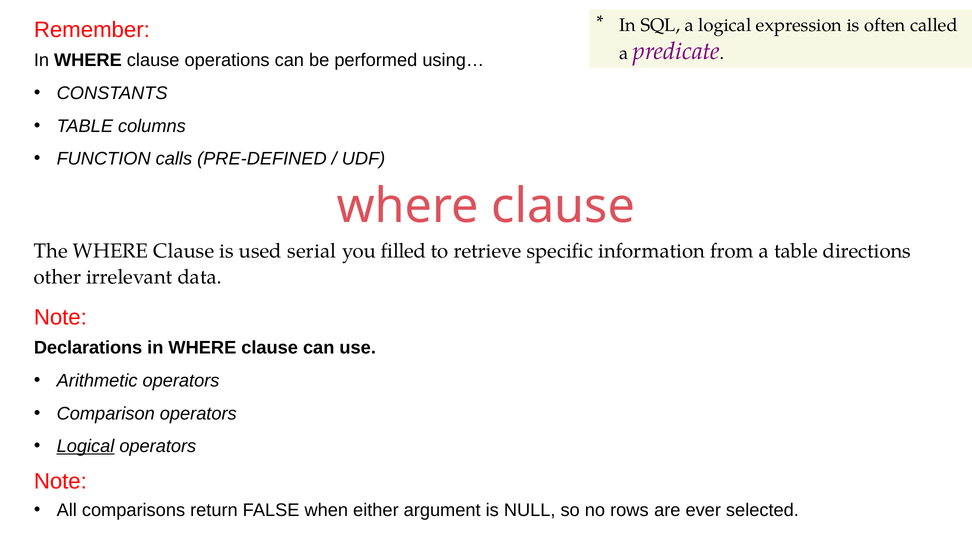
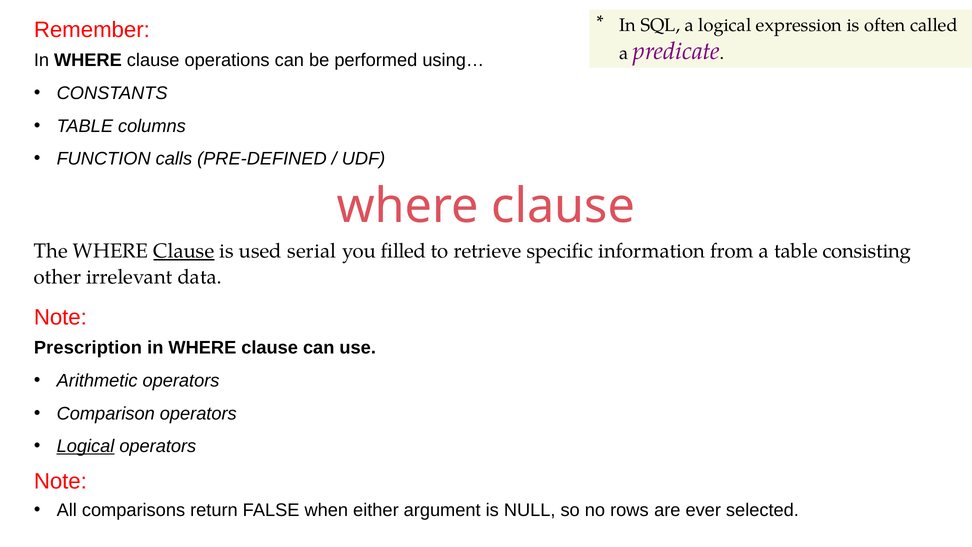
Clause at (184, 251) underline: none -> present
directions: directions -> consisting
Declarations: Declarations -> Prescription
